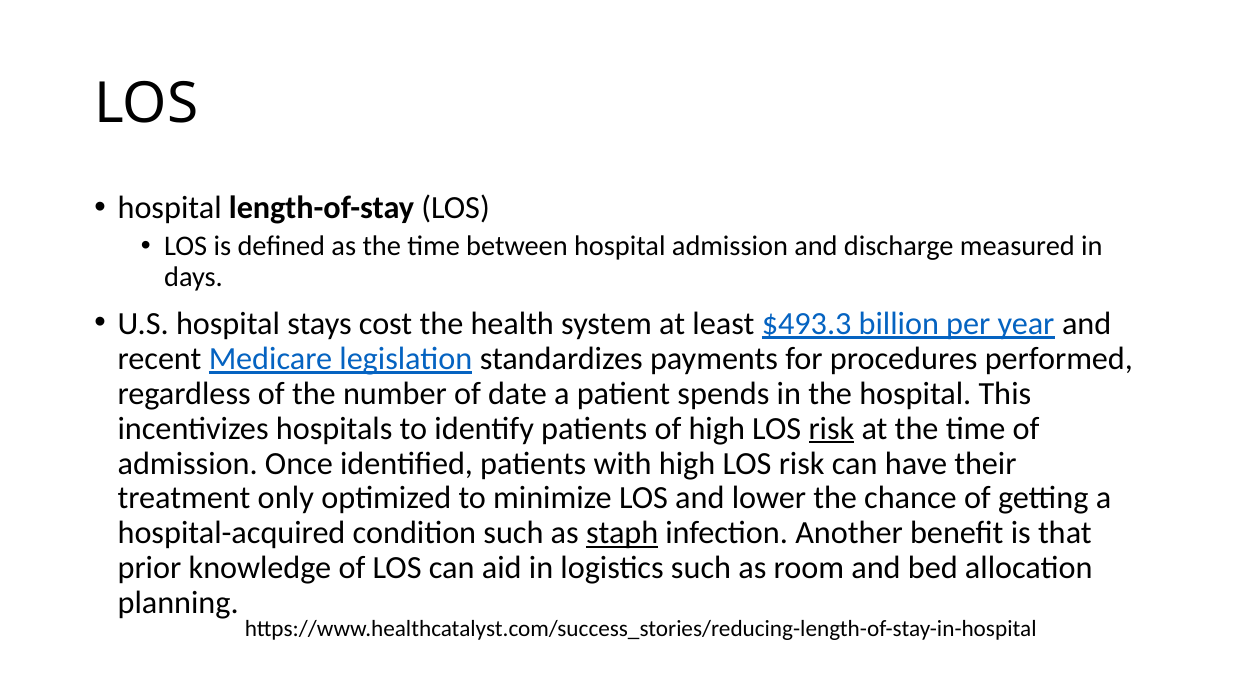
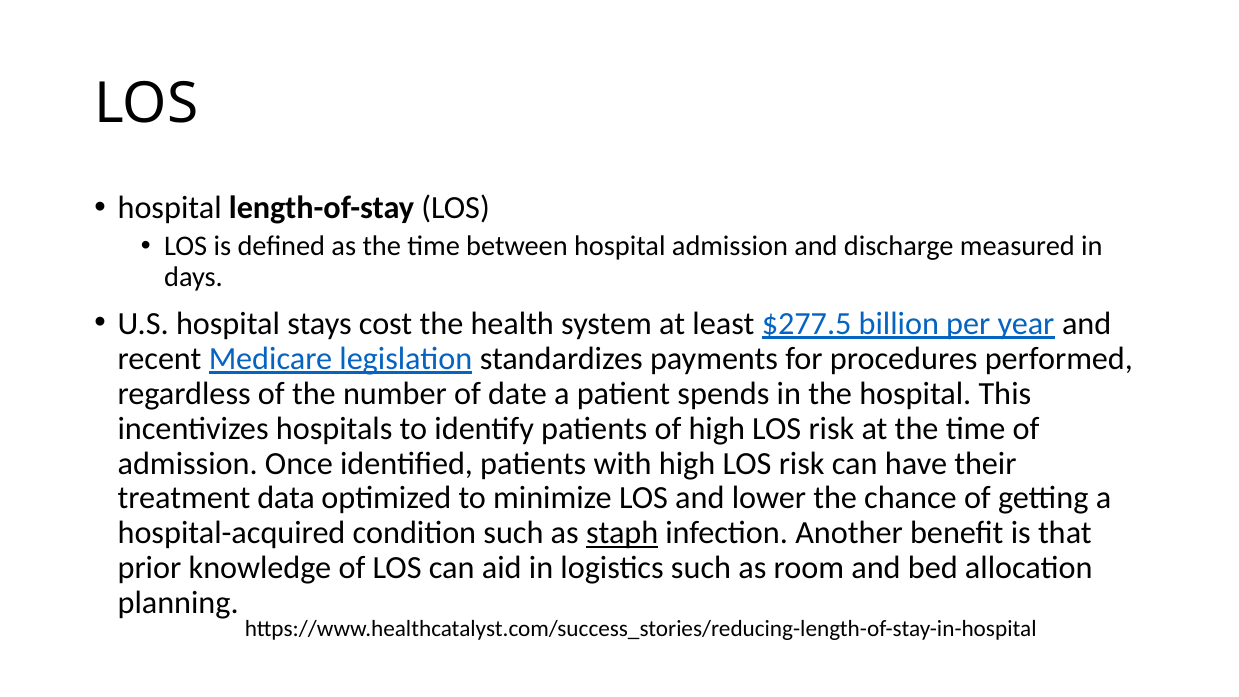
$493.3: $493.3 -> $277.5
risk at (831, 429) underline: present -> none
only: only -> data
